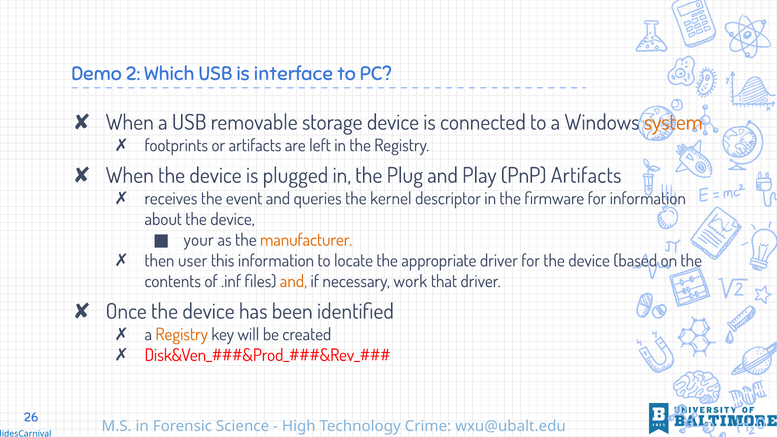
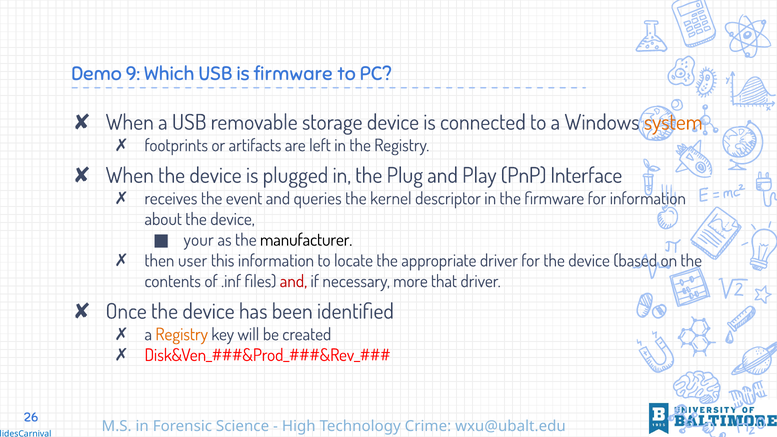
2: 2 -> 9
is interface: interface -> firmware
PnP Artifacts: Artifacts -> Interface
manufacturer colour: orange -> black
and at (293, 282) colour: orange -> red
work: work -> more
